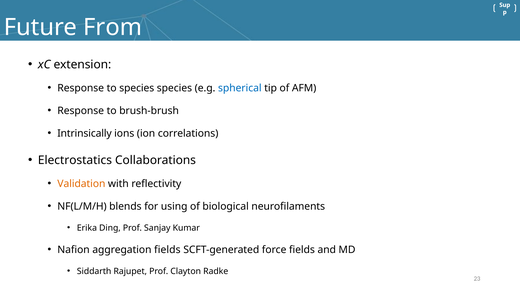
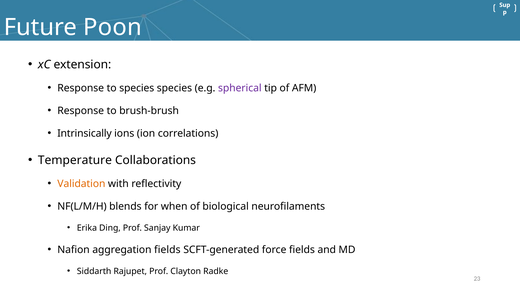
From: From -> Poon
spherical colour: blue -> purple
Electrostatics: Electrostatics -> Temperature
using: using -> when
